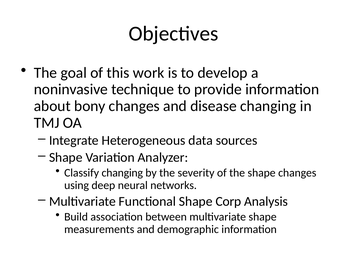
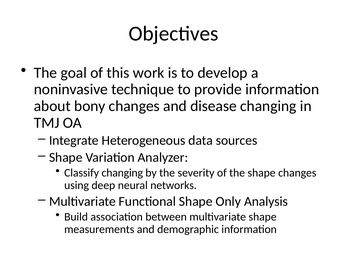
Corp: Corp -> Only
